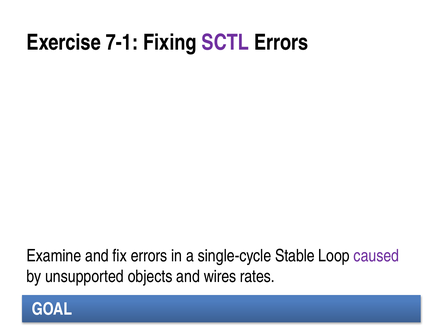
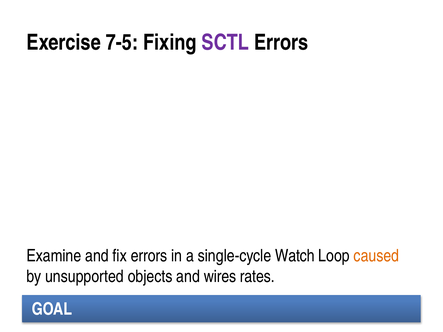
7-1: 7-1 -> 7-5
Stable: Stable -> Watch
caused colour: purple -> orange
